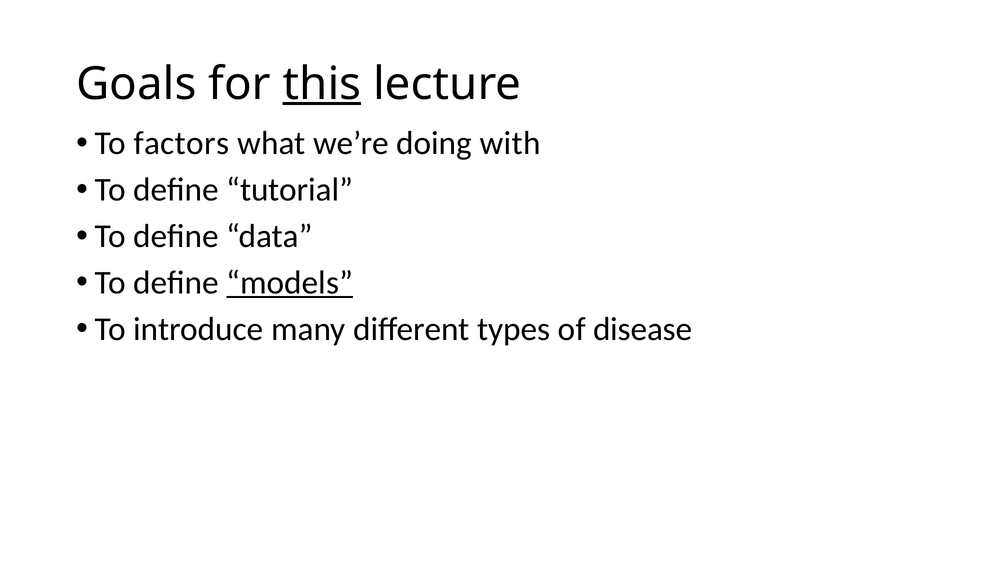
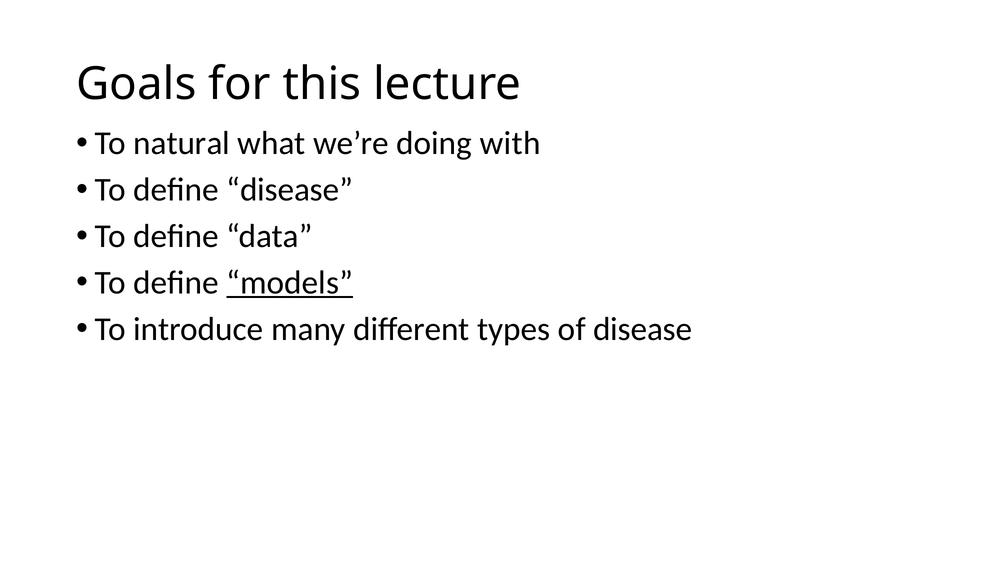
this underline: present -> none
factors: factors -> natural
define tutorial: tutorial -> disease
